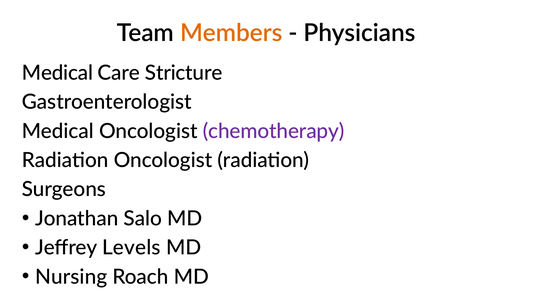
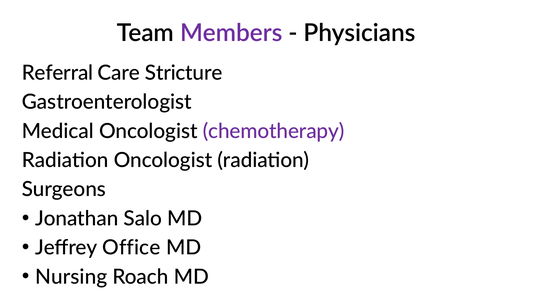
Members colour: orange -> purple
Medical at (57, 73): Medical -> Referral
Levels: Levels -> Office
